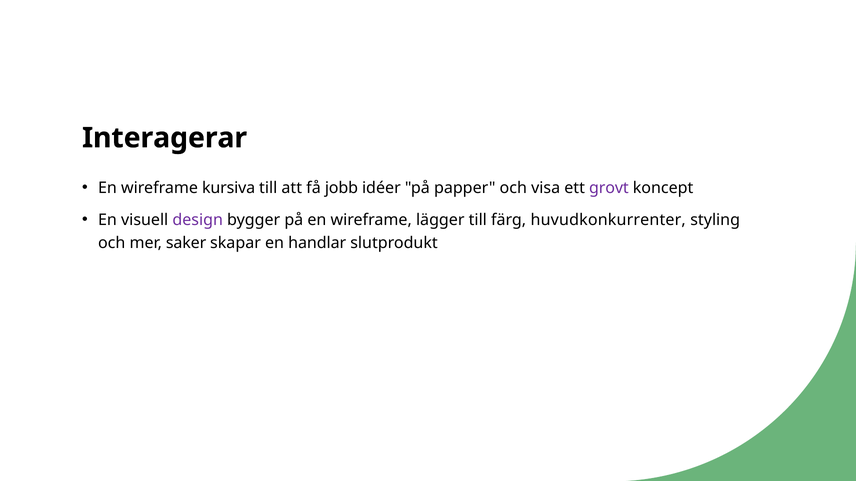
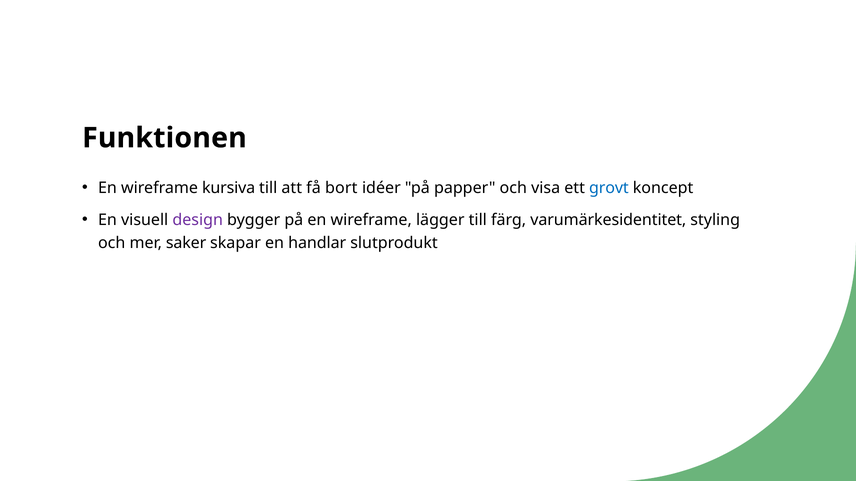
Interagerar: Interagerar -> Funktionen
jobb: jobb -> bort
grovt colour: purple -> blue
huvudkonkurrenter: huvudkonkurrenter -> varumärkesidentitet
